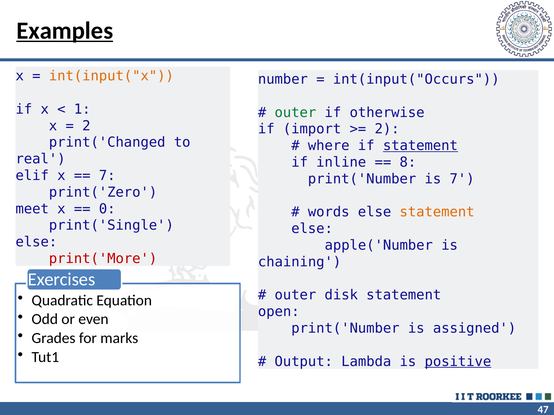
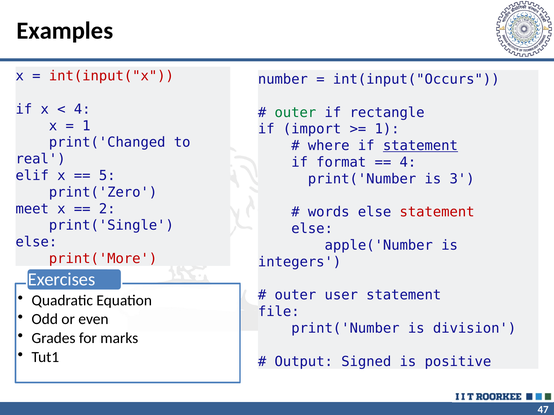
Examples underline: present -> none
int(input("x colour: orange -> red
1 at (82, 109): 1 -> 4
otherwise: otherwise -> rectangle
2 at (86, 126): 2 -> 1
2 at (387, 129): 2 -> 1
inline: inline -> format
8 at (408, 162): 8 -> 4
7 at (107, 176): 7 -> 5
is 7: 7 -> 3
0: 0 -> 2
statement at (437, 212) colour: orange -> red
chaining: chaining -> integers
disk: disk -> user
open: open -> file
assigned: assigned -> division
Lambda: Lambda -> Signed
positive underline: present -> none
